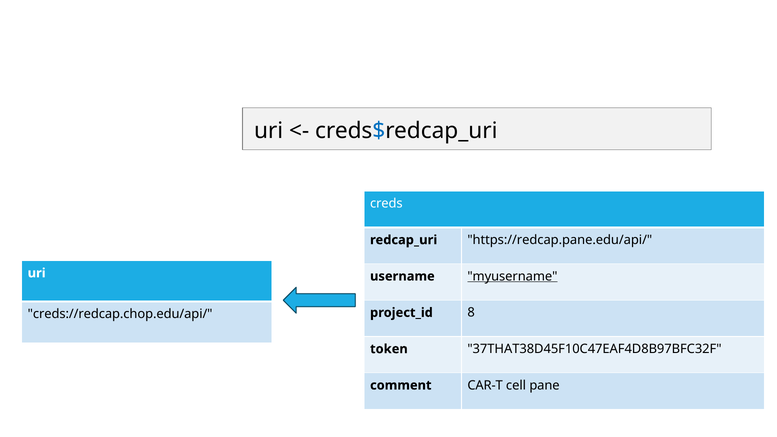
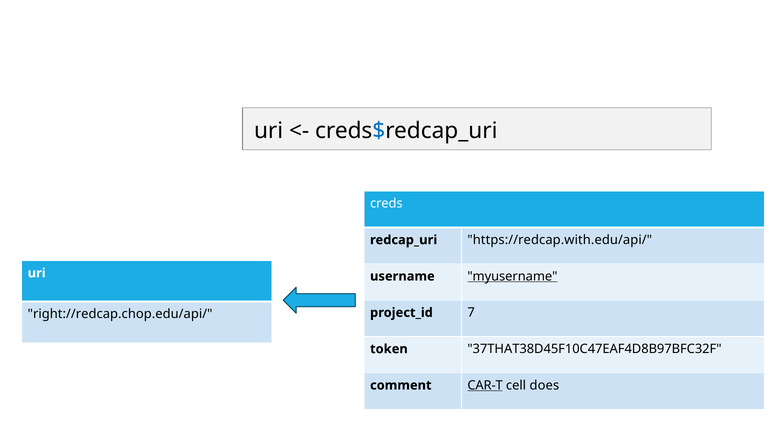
https://redcap.pane.edu/api/: https://redcap.pane.edu/api/ -> https://redcap.with.edu/api/
creds://redcap.chop.edu/api/: creds://redcap.chop.edu/api/ -> right://redcap.chop.edu/api/
8: 8 -> 7
CAR-T underline: none -> present
pane: pane -> does
